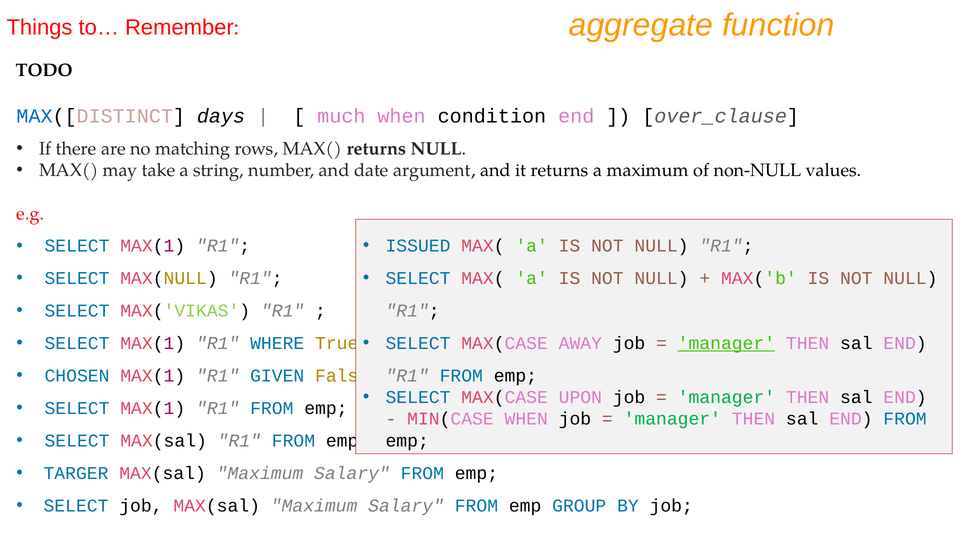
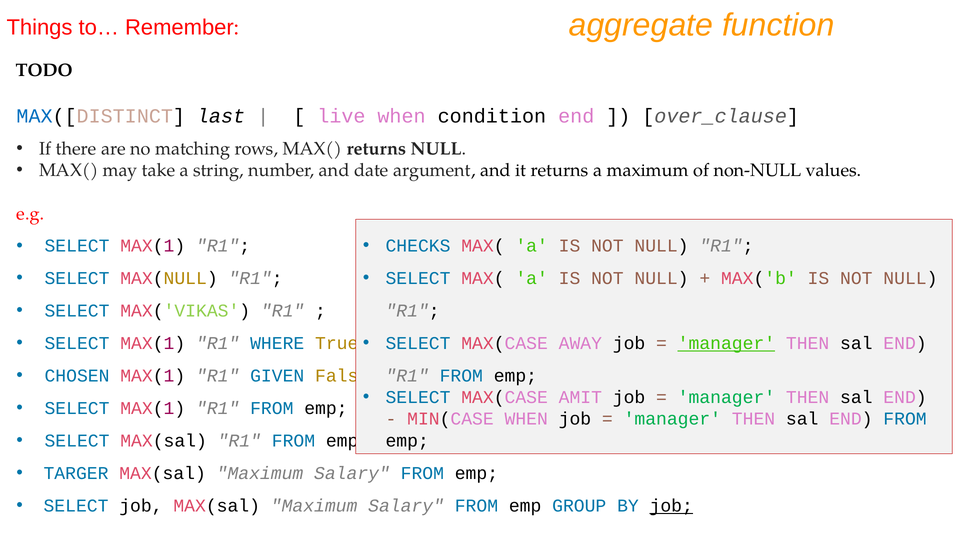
days: days -> last
much: much -> live
ISSUED: ISSUED -> CHECKS
UPON: UPON -> AMIT
job at (671, 506) underline: none -> present
